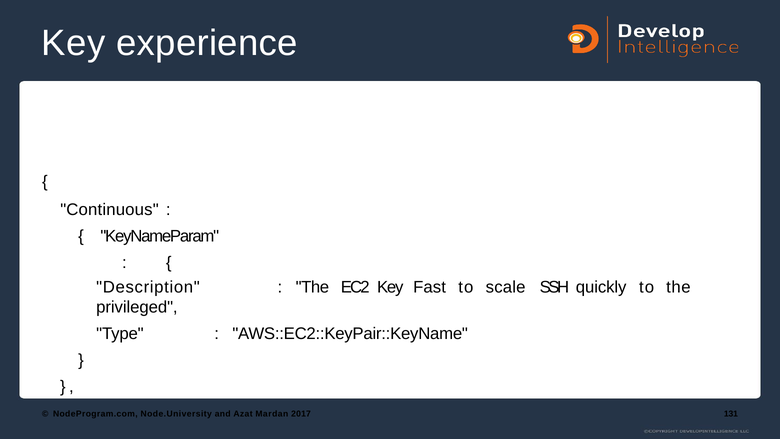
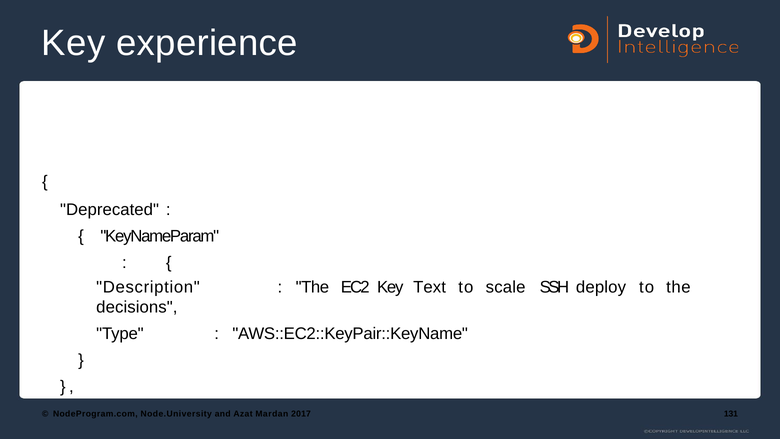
Continuous: Continuous -> Deprecated
Fast: Fast -> Text
quickly: quickly -> deploy
privileged: privileged -> decisions
